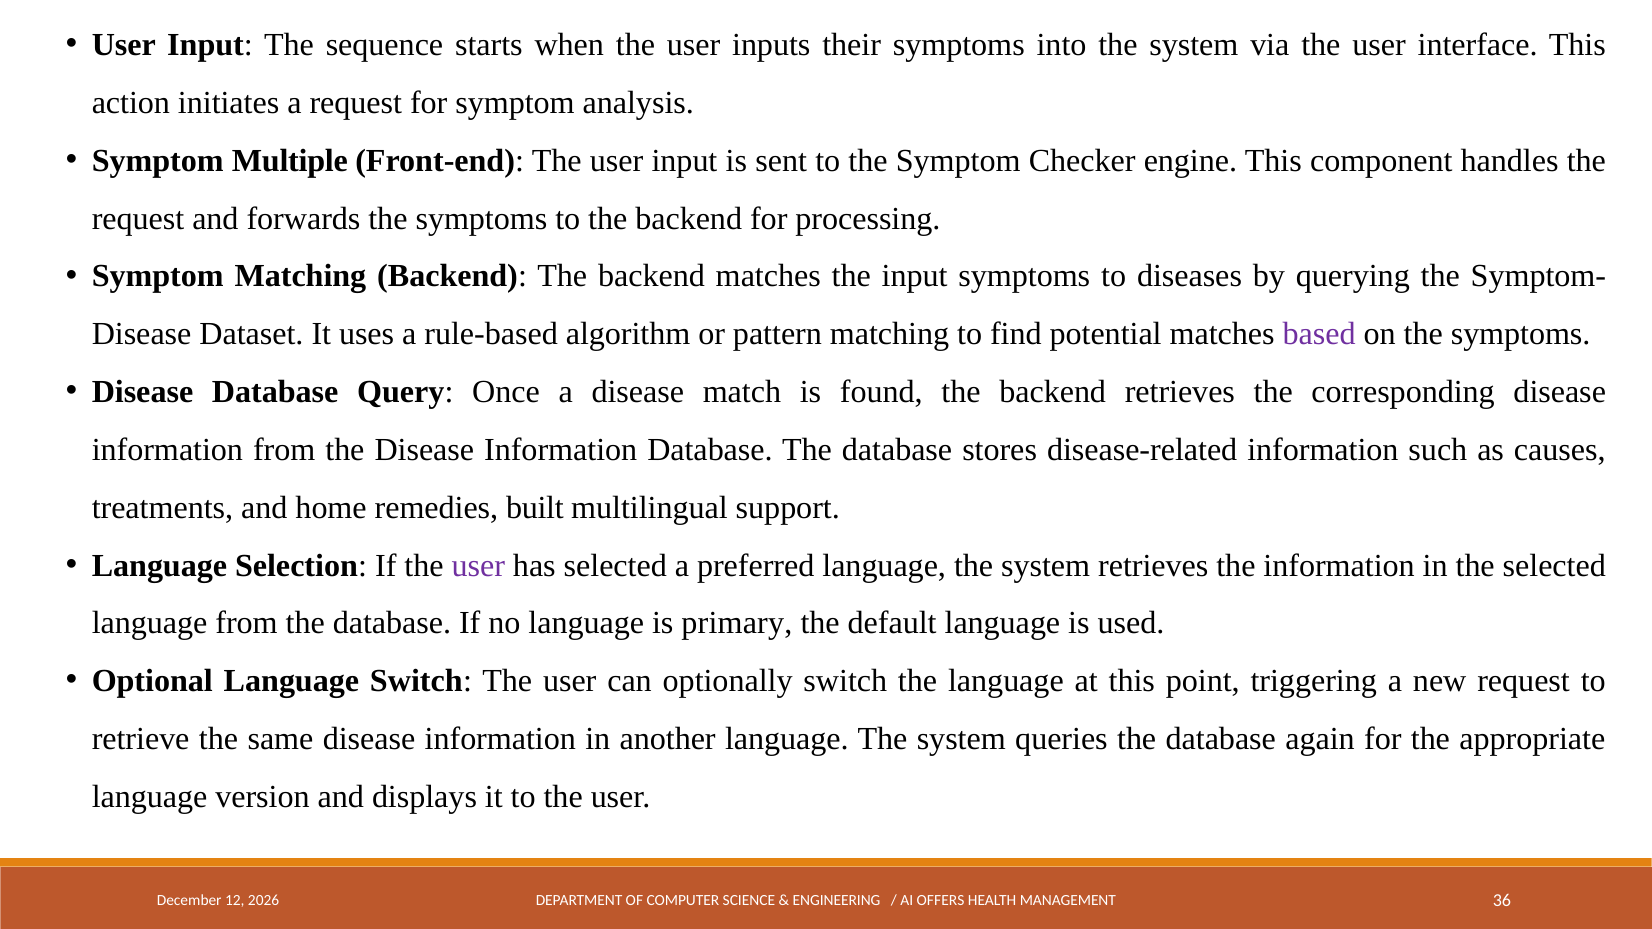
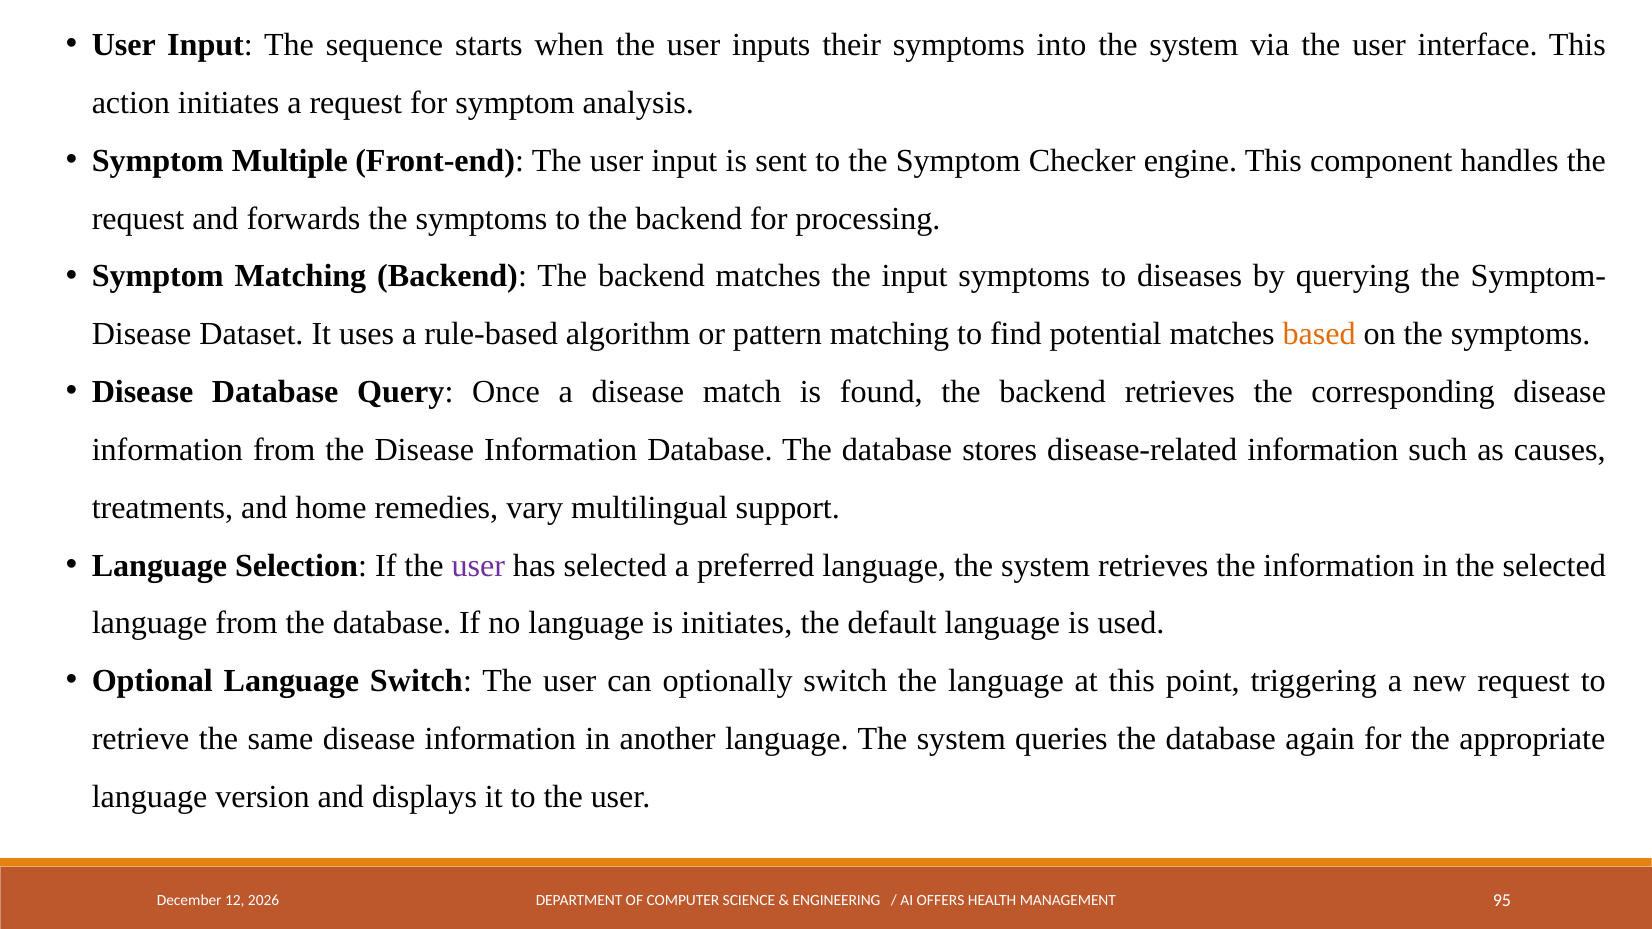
based colour: purple -> orange
built: built -> vary
is primary: primary -> initiates
36: 36 -> 95
